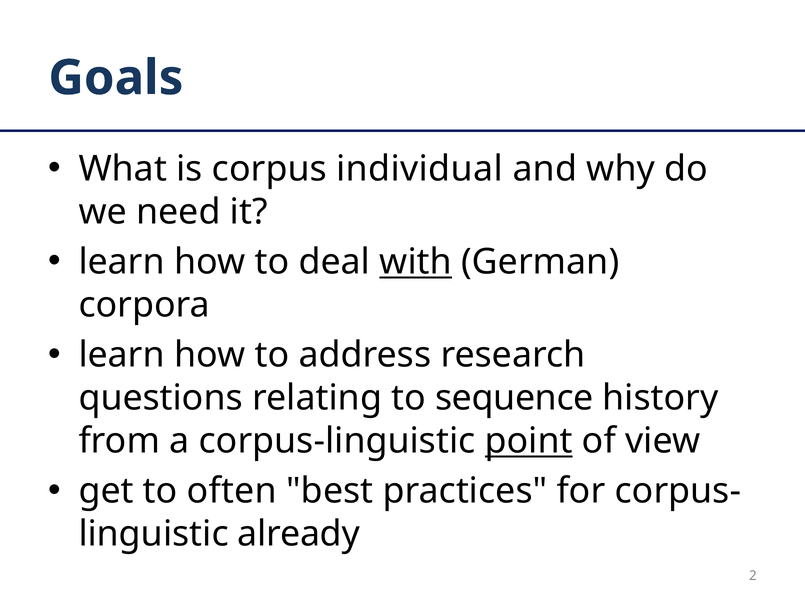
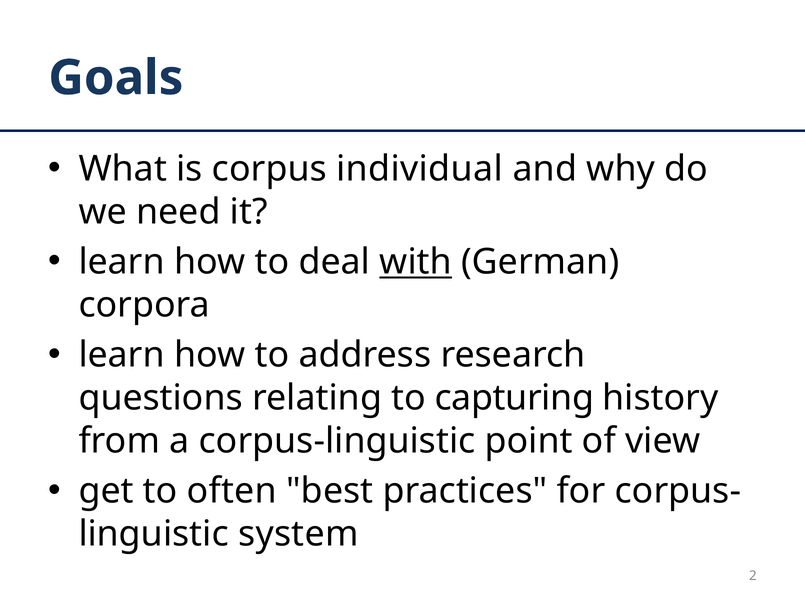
sequence: sequence -> capturing
point underline: present -> none
already: already -> system
